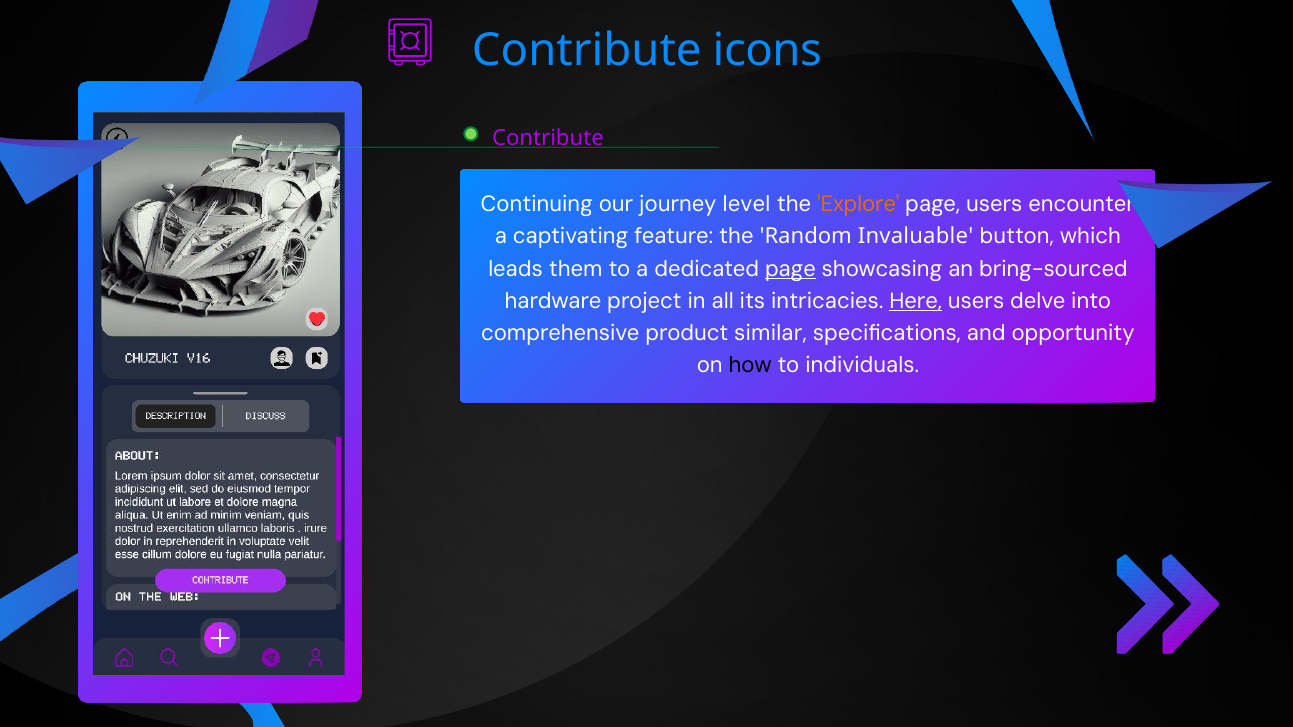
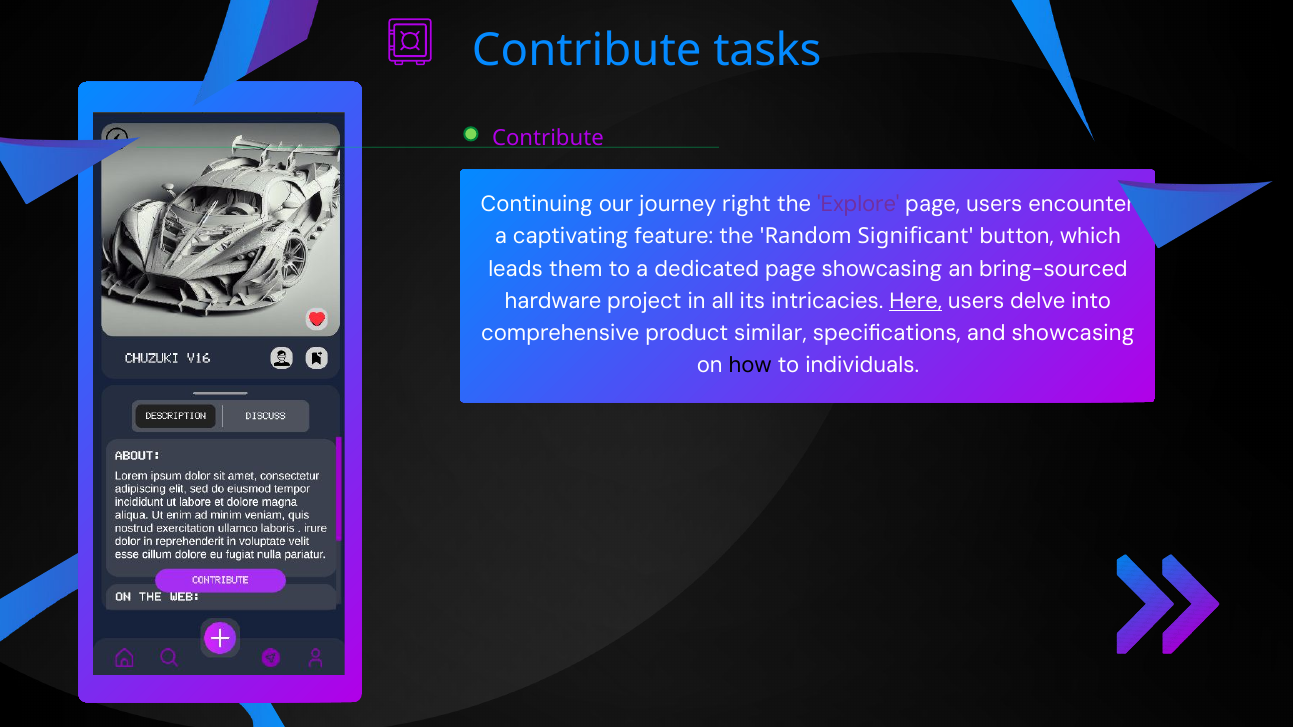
icons: icons -> tasks
level: level -> right
Explore colour: orange -> purple
Invaluable: Invaluable -> Significant
page at (790, 269) underline: present -> none
and opportunity: opportunity -> showcasing
